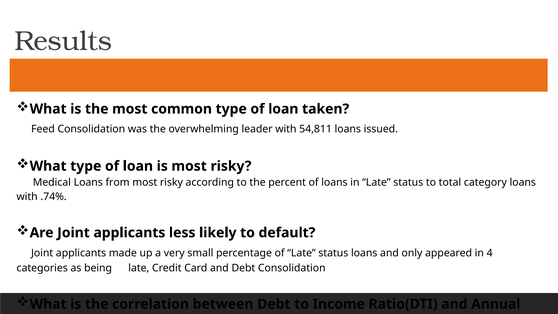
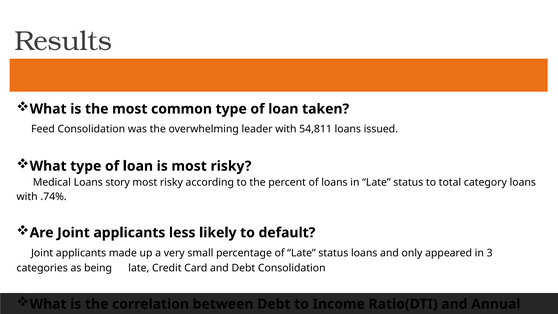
from: from -> story
4: 4 -> 3
